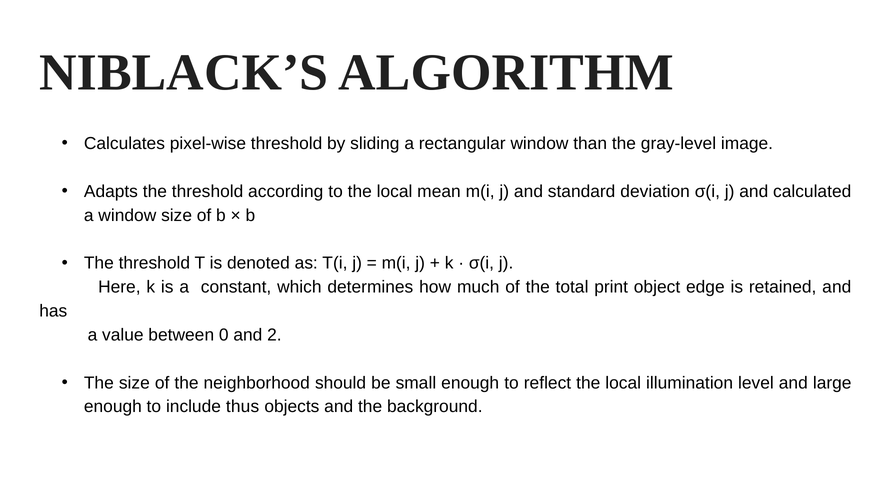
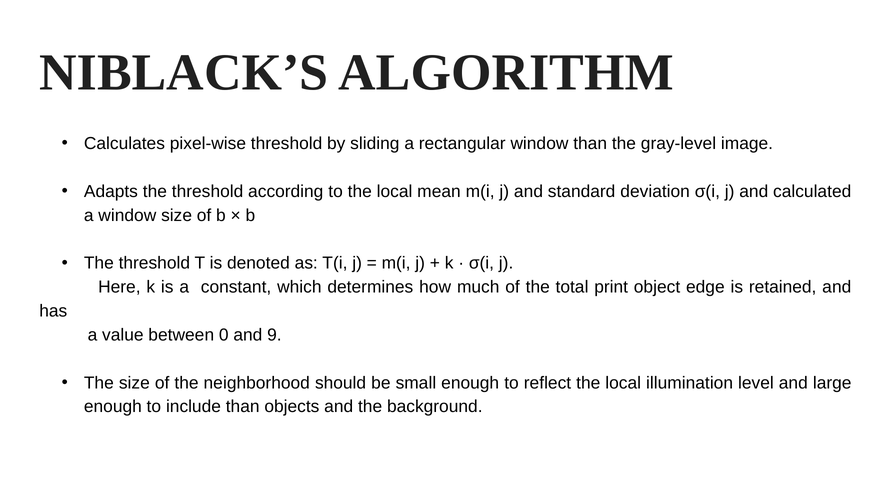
2: 2 -> 9
include thus: thus -> than
